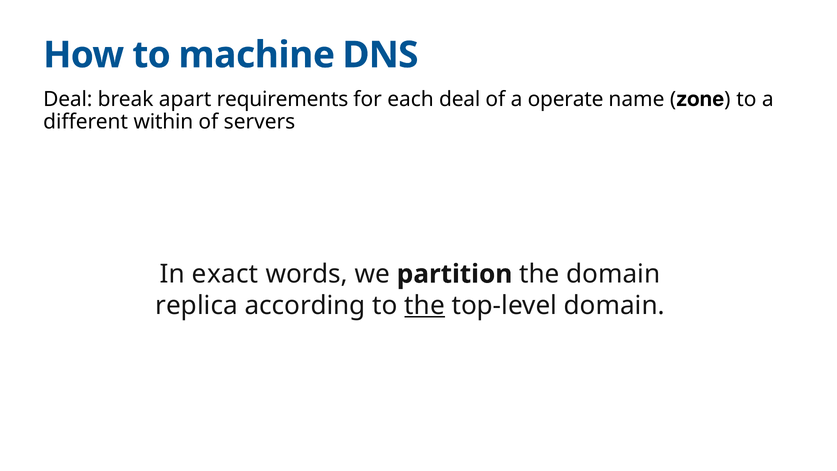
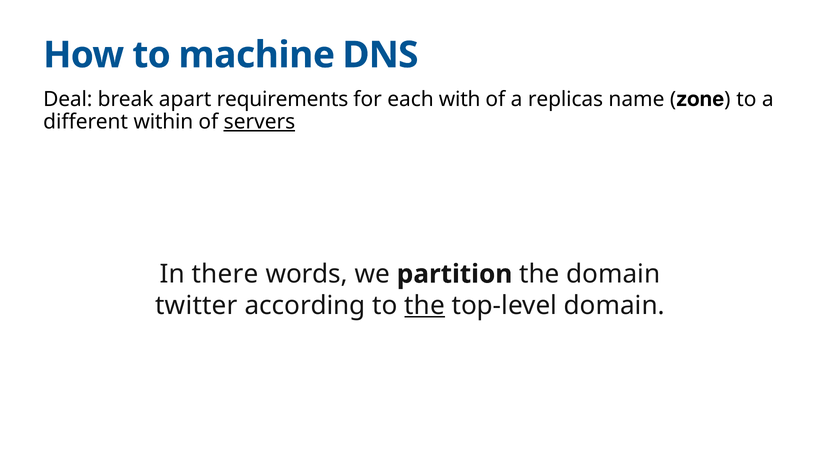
each deal: deal -> with
operate: operate -> replicas
servers at (259, 122) underline: none -> present
exact: exact -> there
replica: replica -> twitter
